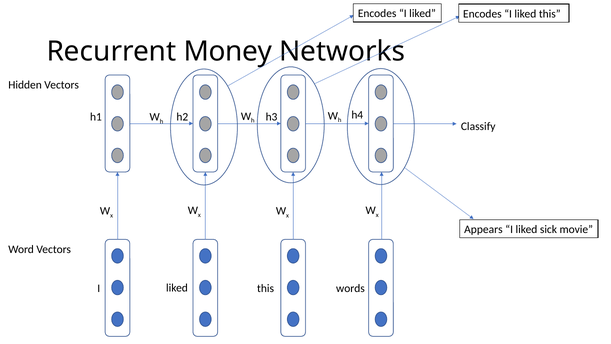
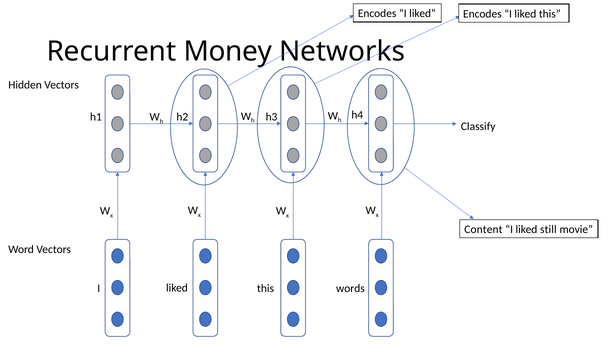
Appears: Appears -> Content
sick: sick -> still
